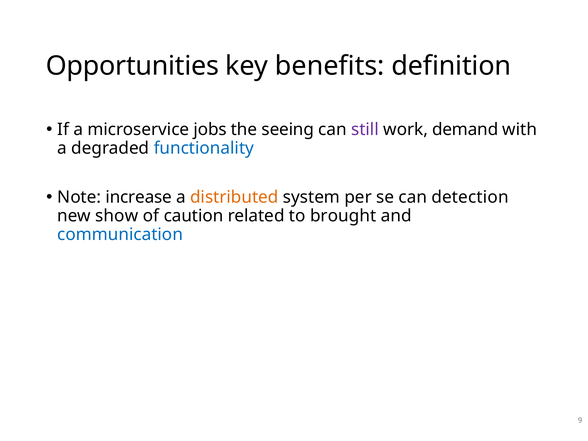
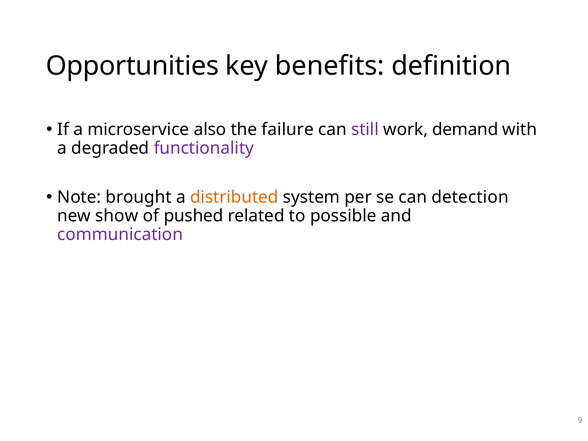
jobs: jobs -> also
seeing: seeing -> failure
functionality colour: blue -> purple
increase: increase -> brought
caution: caution -> pushed
brought: brought -> possible
communication colour: blue -> purple
